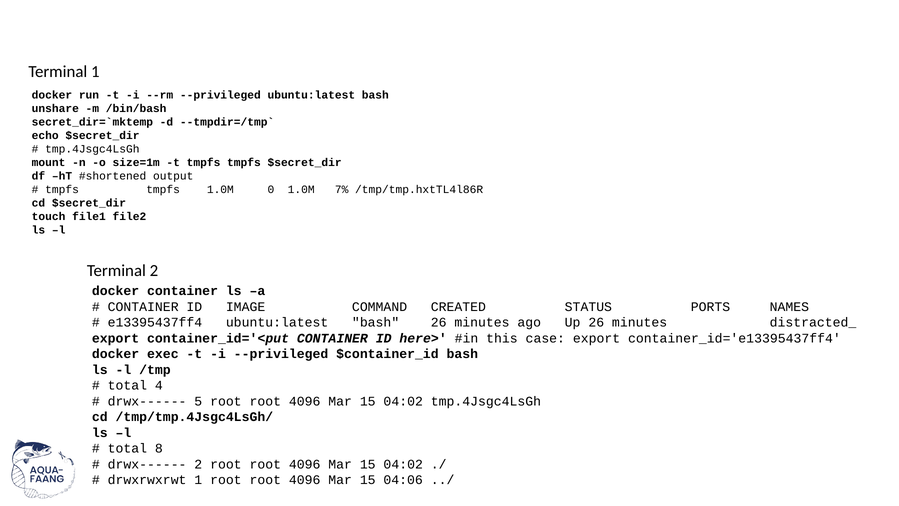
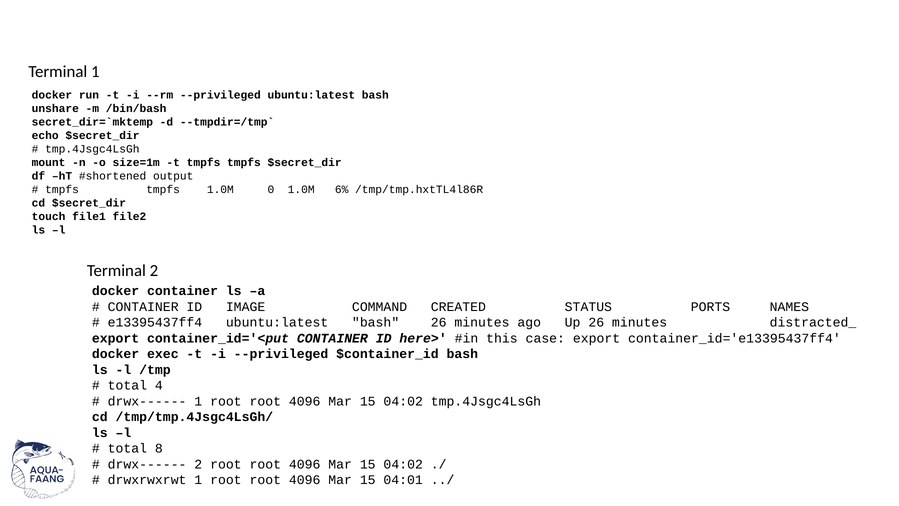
7%: 7% -> 6%
drwx------ 5: 5 -> 1
04:06: 04:06 -> 04:01
